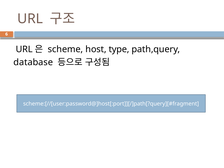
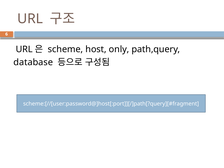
type: type -> only
